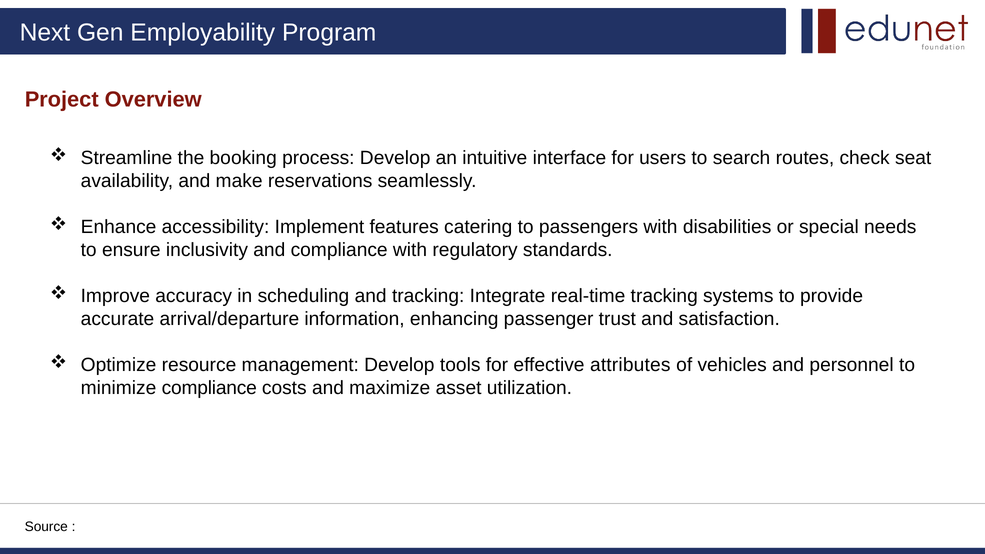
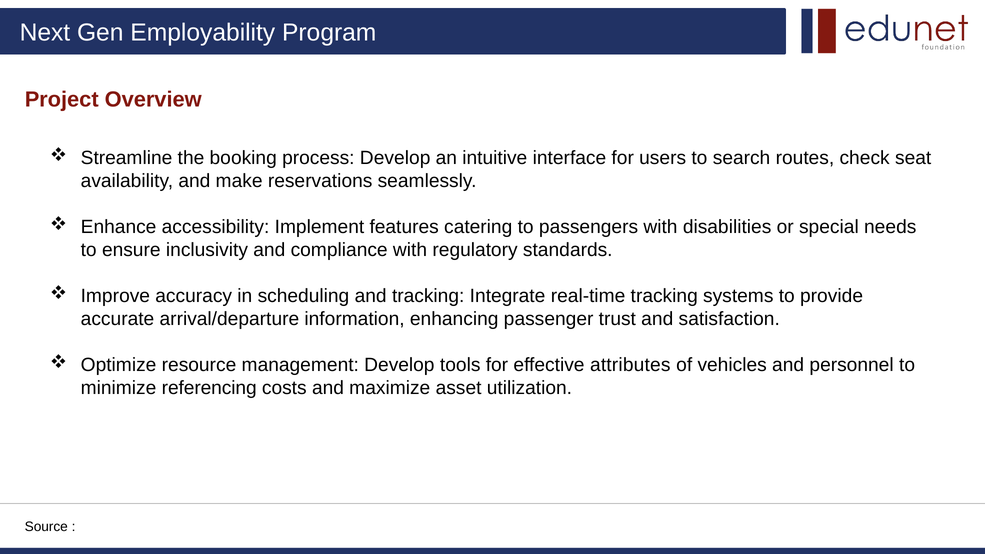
minimize compliance: compliance -> referencing
